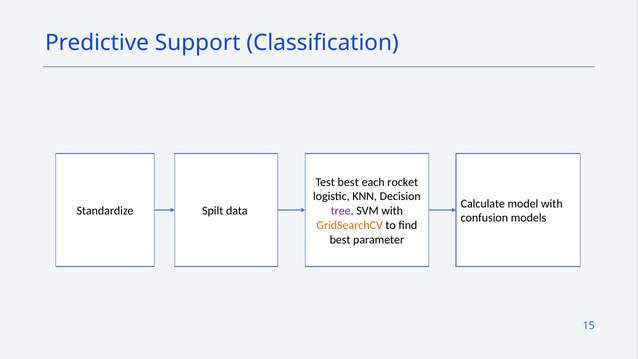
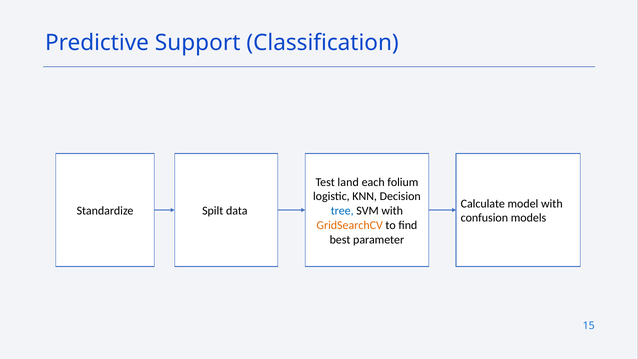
Test best: best -> land
rocket: rocket -> folium
tree colour: purple -> blue
